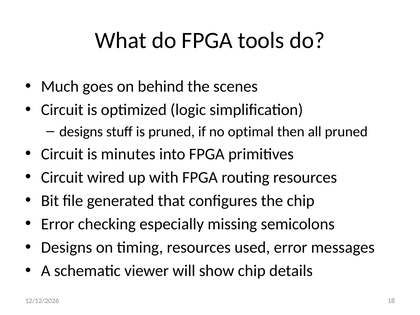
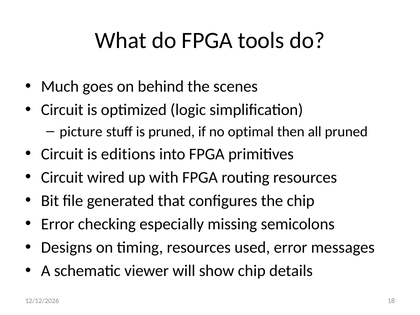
designs at (81, 132): designs -> picture
minutes: minutes -> editions
